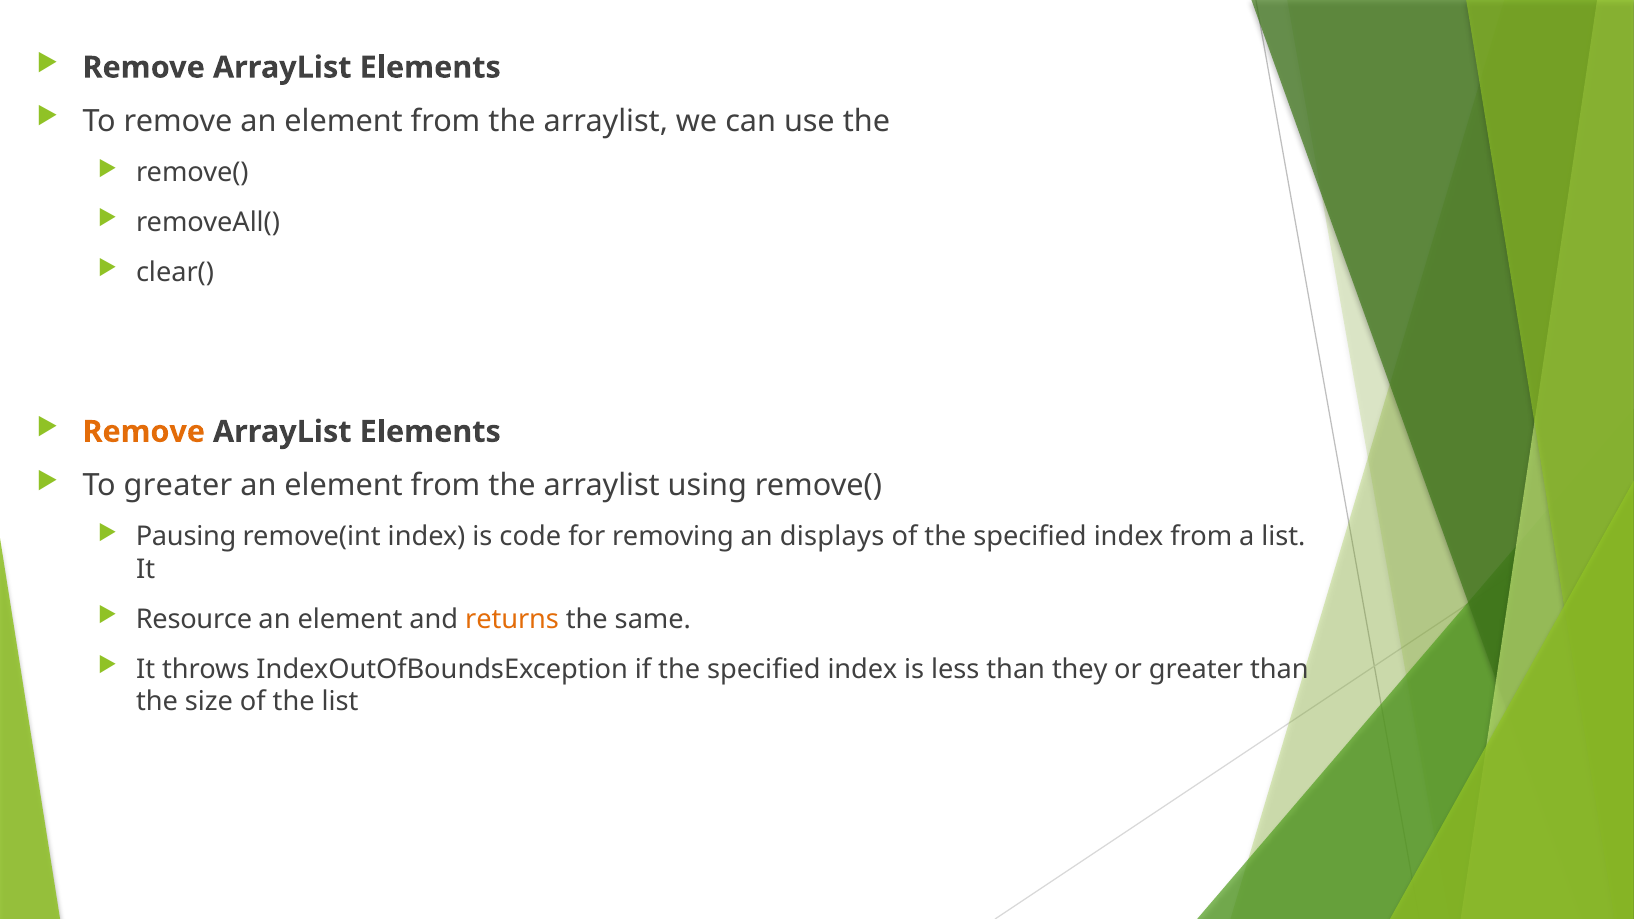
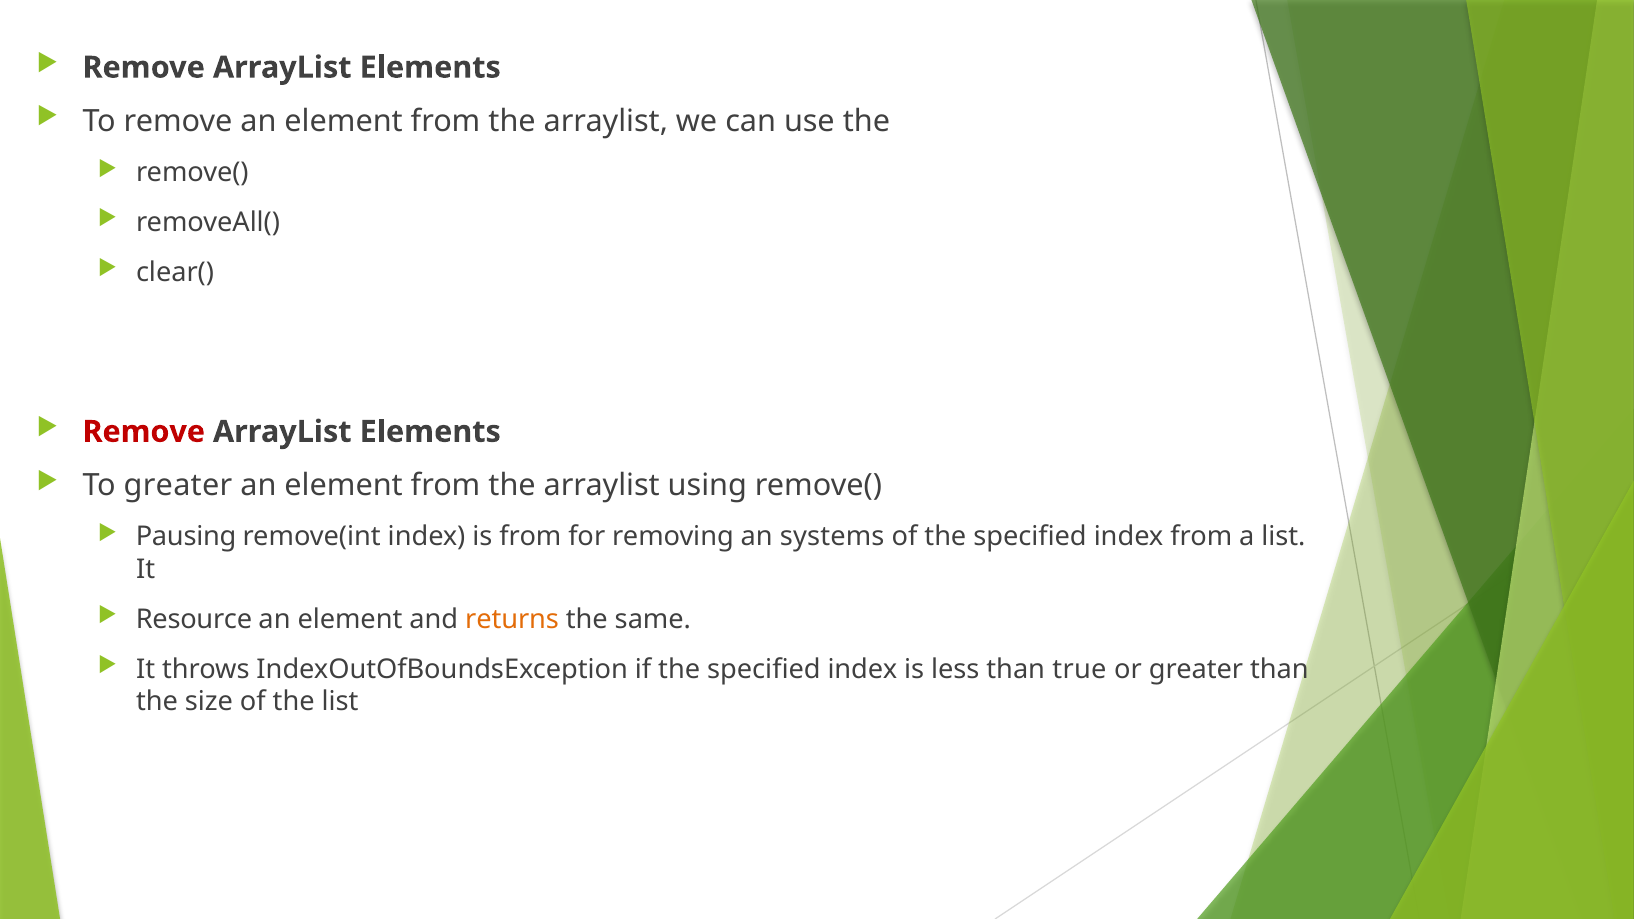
Remove at (144, 432) colour: orange -> red
is code: code -> from
displays: displays -> systems
they: they -> true
